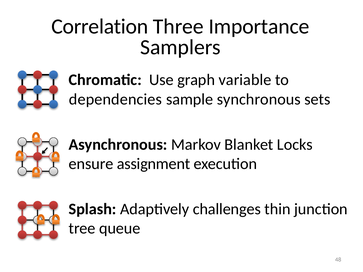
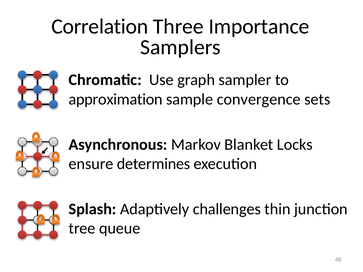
variable: variable -> sampler
dependencies: dependencies -> approximation
synchronous: synchronous -> convergence
assignment: assignment -> determines
